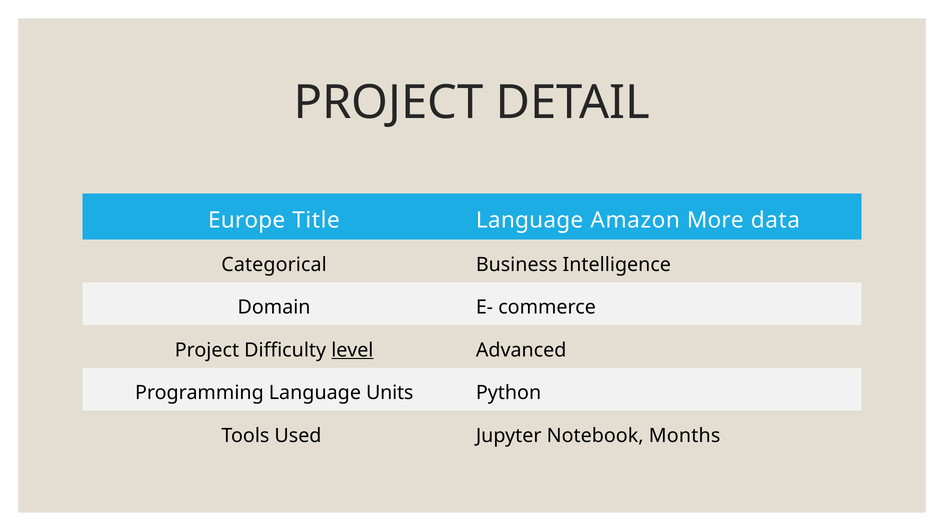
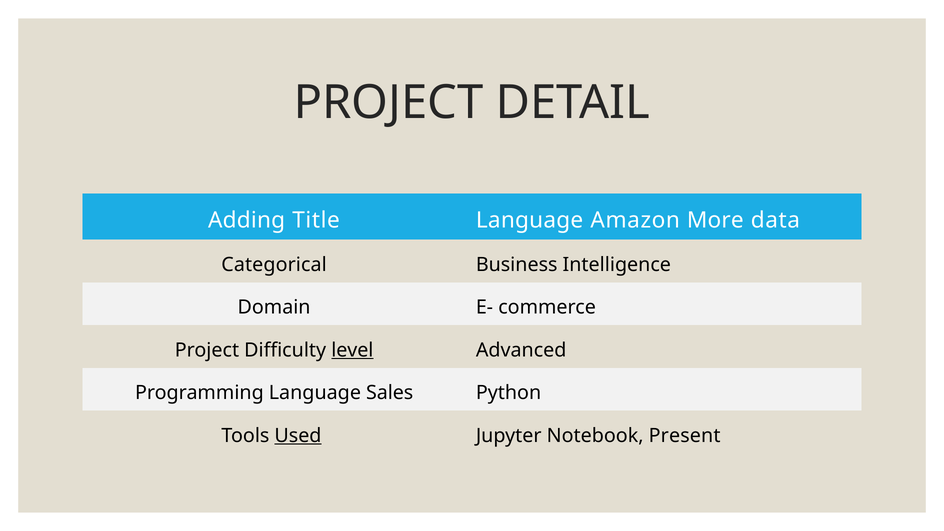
Europe: Europe -> Adding
Units: Units -> Sales
Used underline: none -> present
Months: Months -> Present
